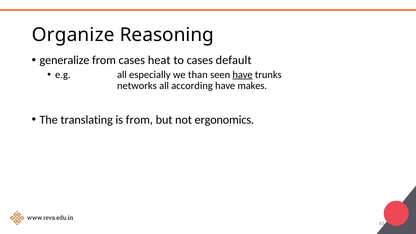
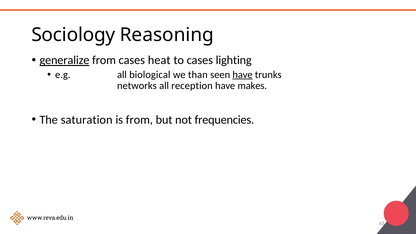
Organize: Organize -> Sociology
generalize underline: none -> present
default: default -> lighting
especially: especially -> biological
according: according -> reception
translating: translating -> saturation
ergonomics: ergonomics -> frequencies
